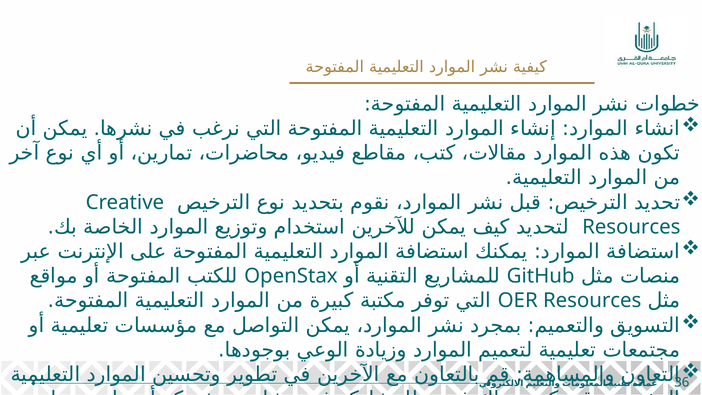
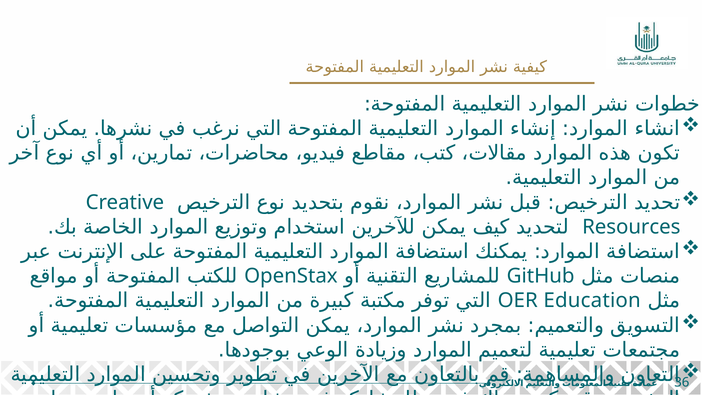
OER Resources: Resources -> Education
